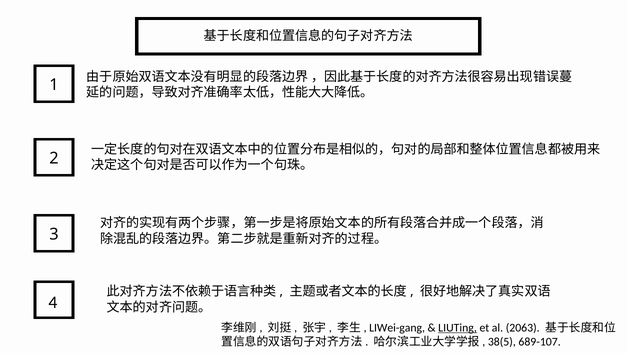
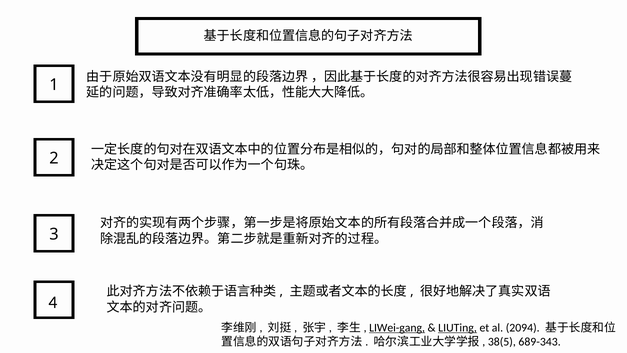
LIWei-gang underline: none -> present
2063: 2063 -> 2094
689-107: 689-107 -> 689-343
